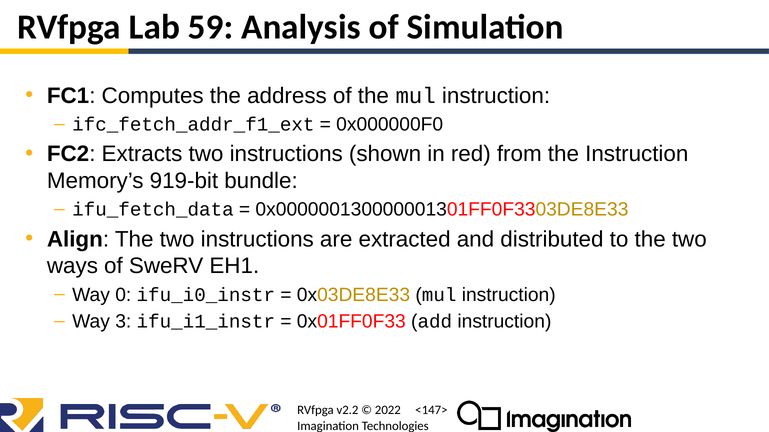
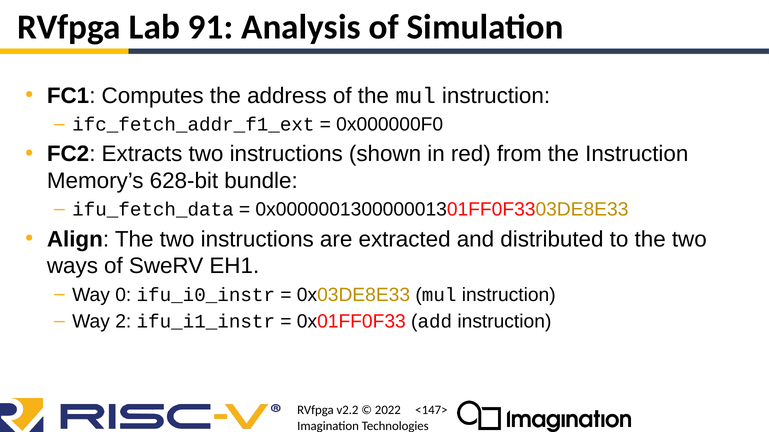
59: 59 -> 91
919-bit: 919-bit -> 628-bit
3: 3 -> 2
